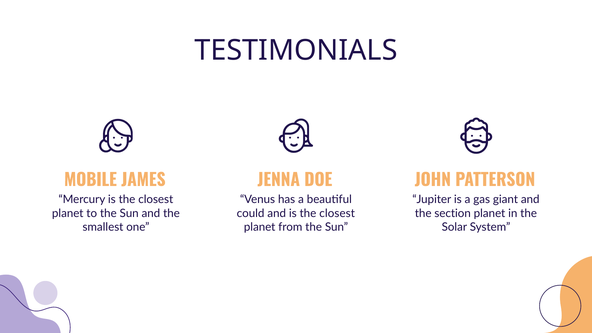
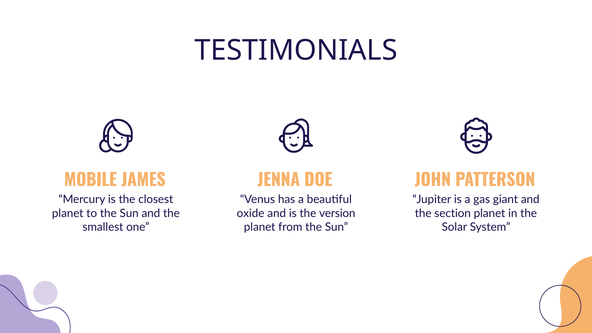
could: could -> oxide
and is the closest: closest -> version
